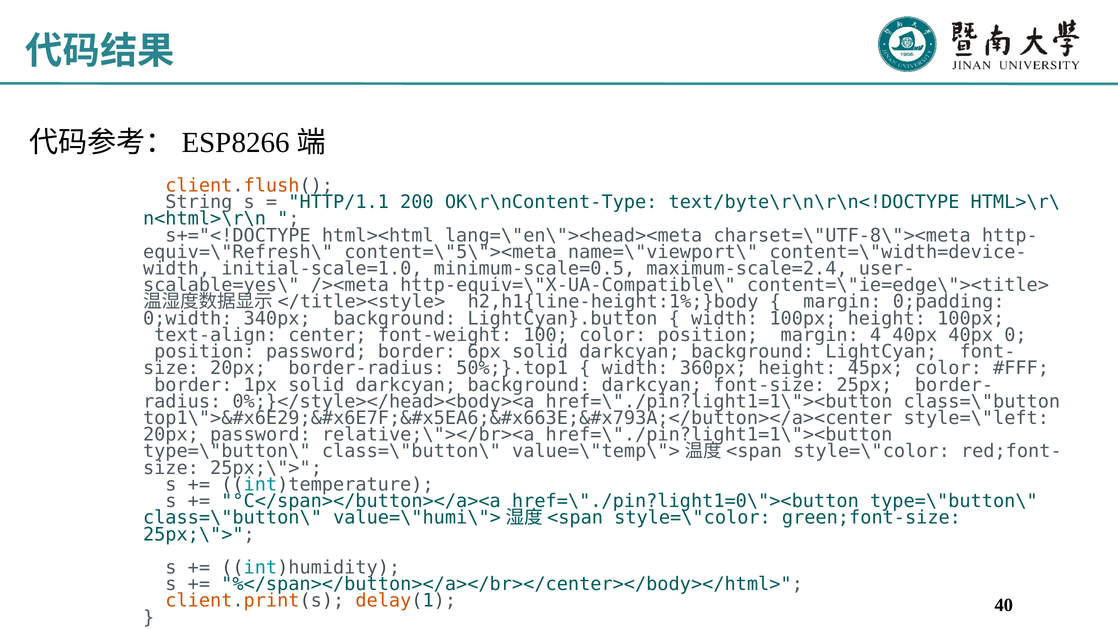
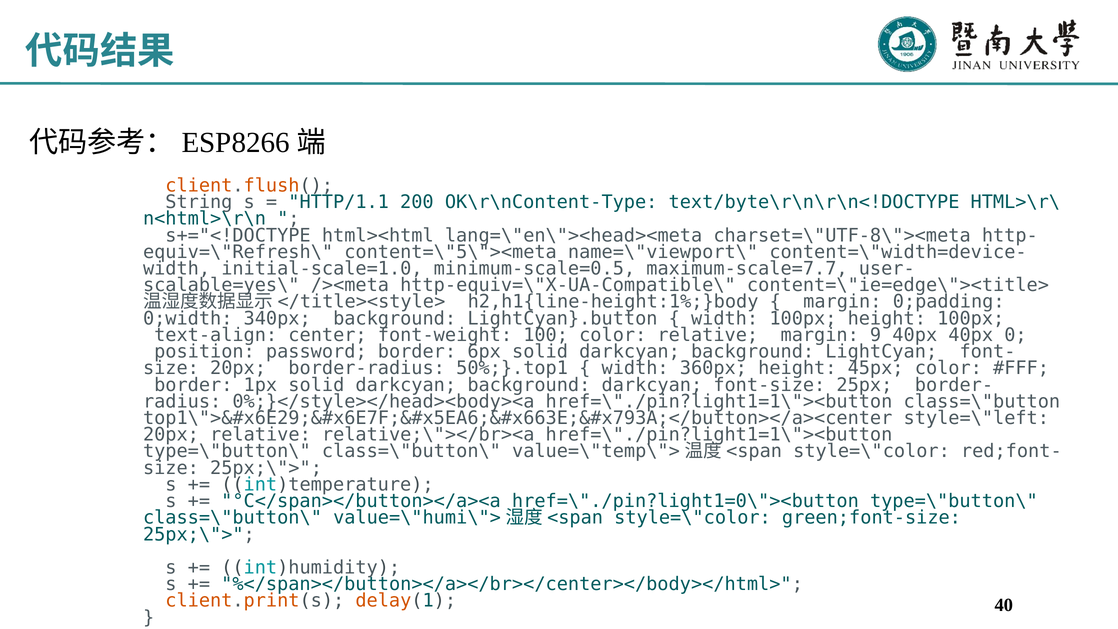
maximum-scale=2.4: maximum-scale=2.4 -> maximum-scale=7.7
color position: position -> relative
4: 4 -> 9
20px password: password -> relative
